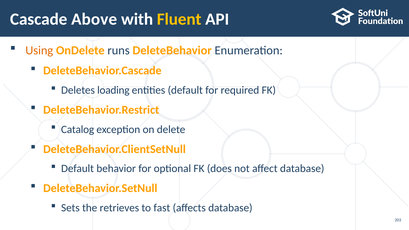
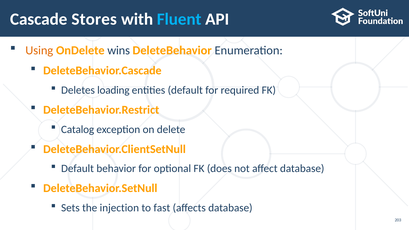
Above: Above -> Stores
Fluent colour: yellow -> light blue
runs: runs -> wins
retrieves: retrieves -> injection
